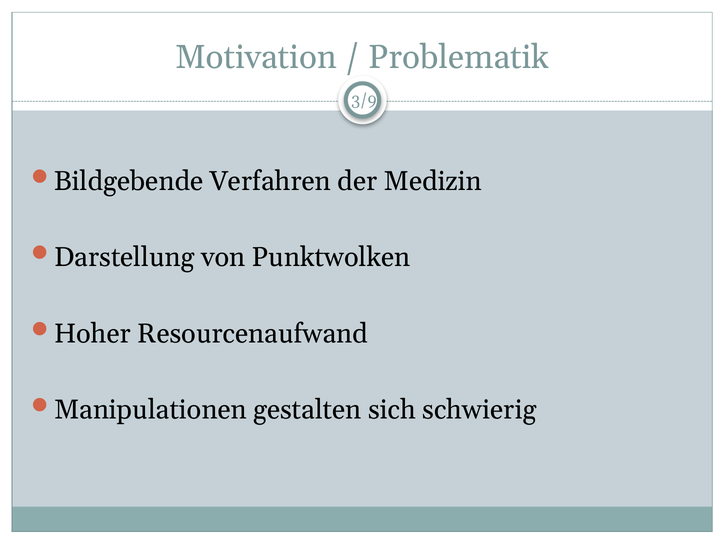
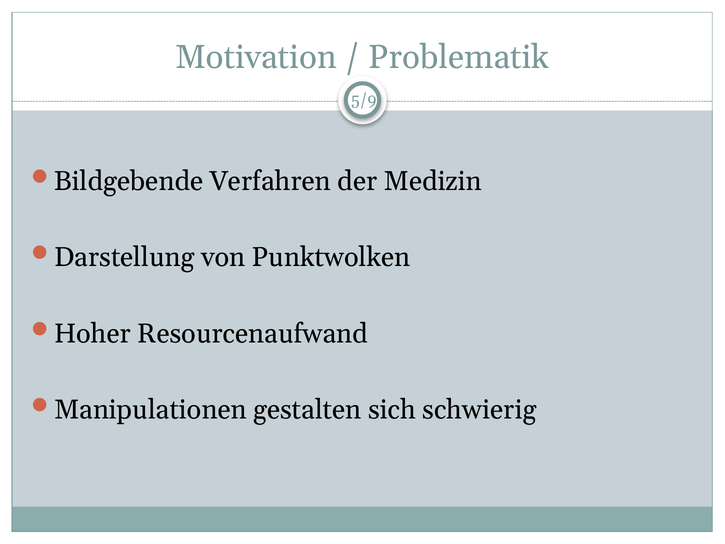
3/9: 3/9 -> 5/9
